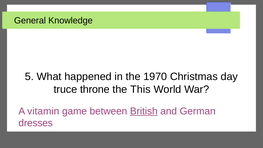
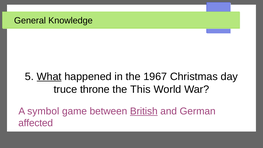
What underline: none -> present
1970: 1970 -> 1967
vitamin: vitamin -> symbol
dresses: dresses -> affected
